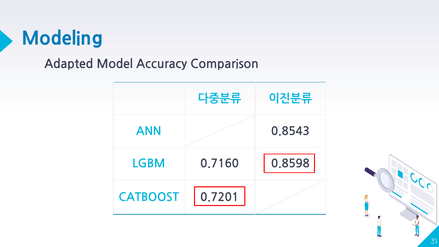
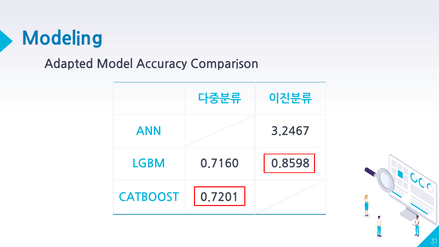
0.8543: 0.8543 -> 3.2467
